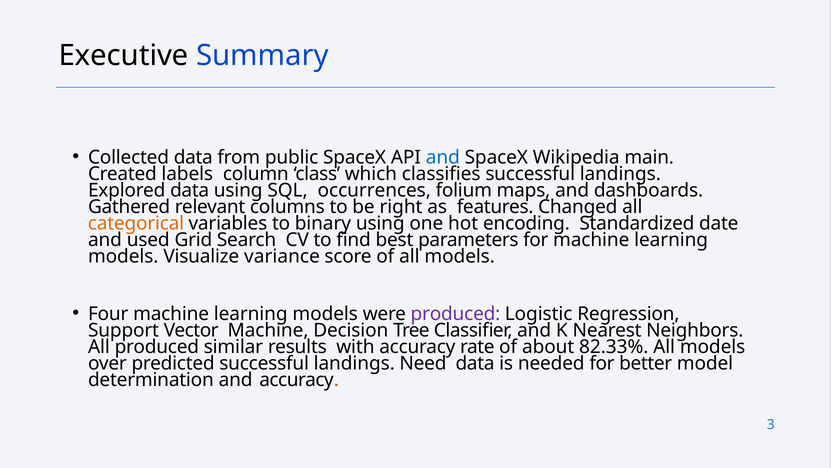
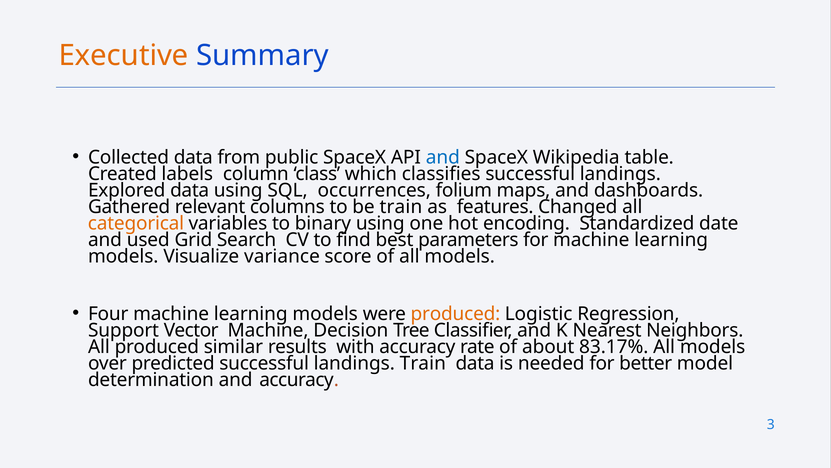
Executive colour: black -> orange
main: main -> table
be right: right -> train
produced at (455, 314) colour: purple -> orange
82.33%: 82.33% -> 83.17%
landings Need: Need -> Train
